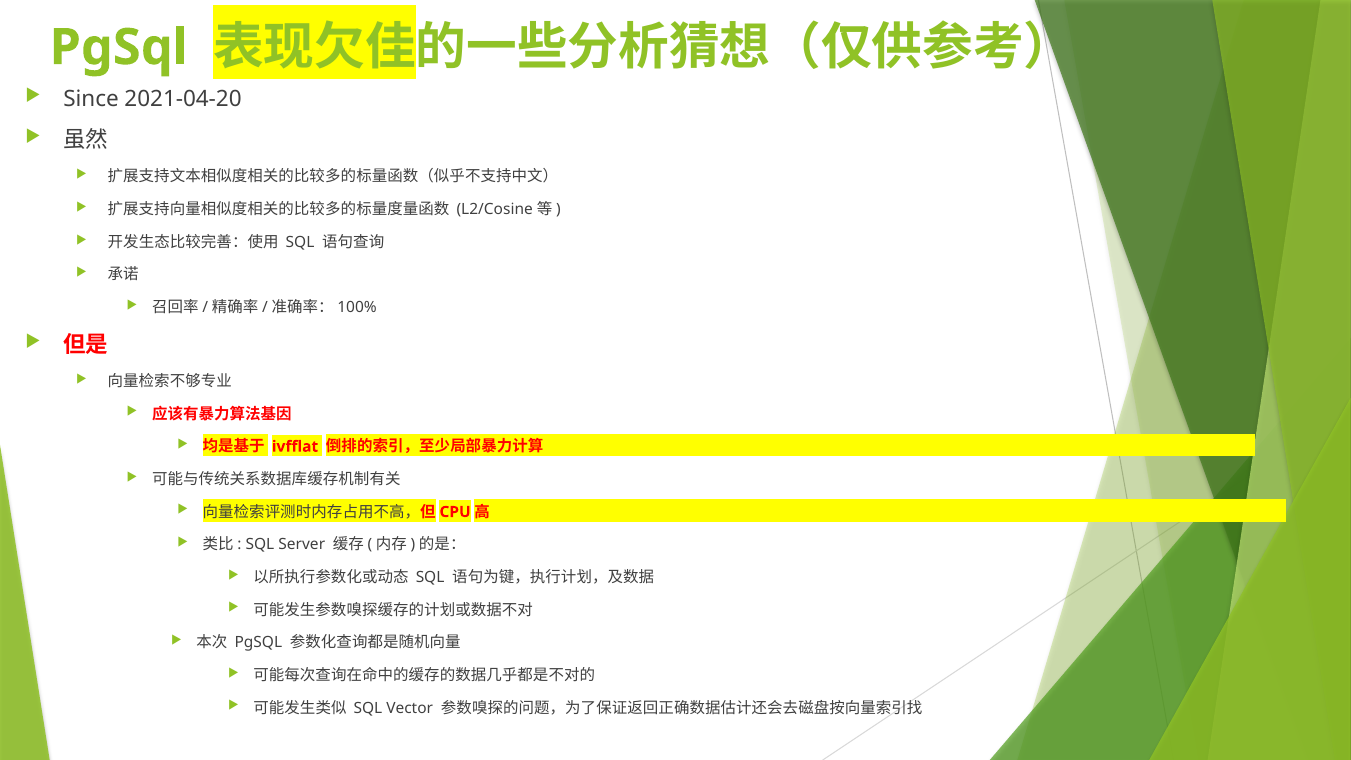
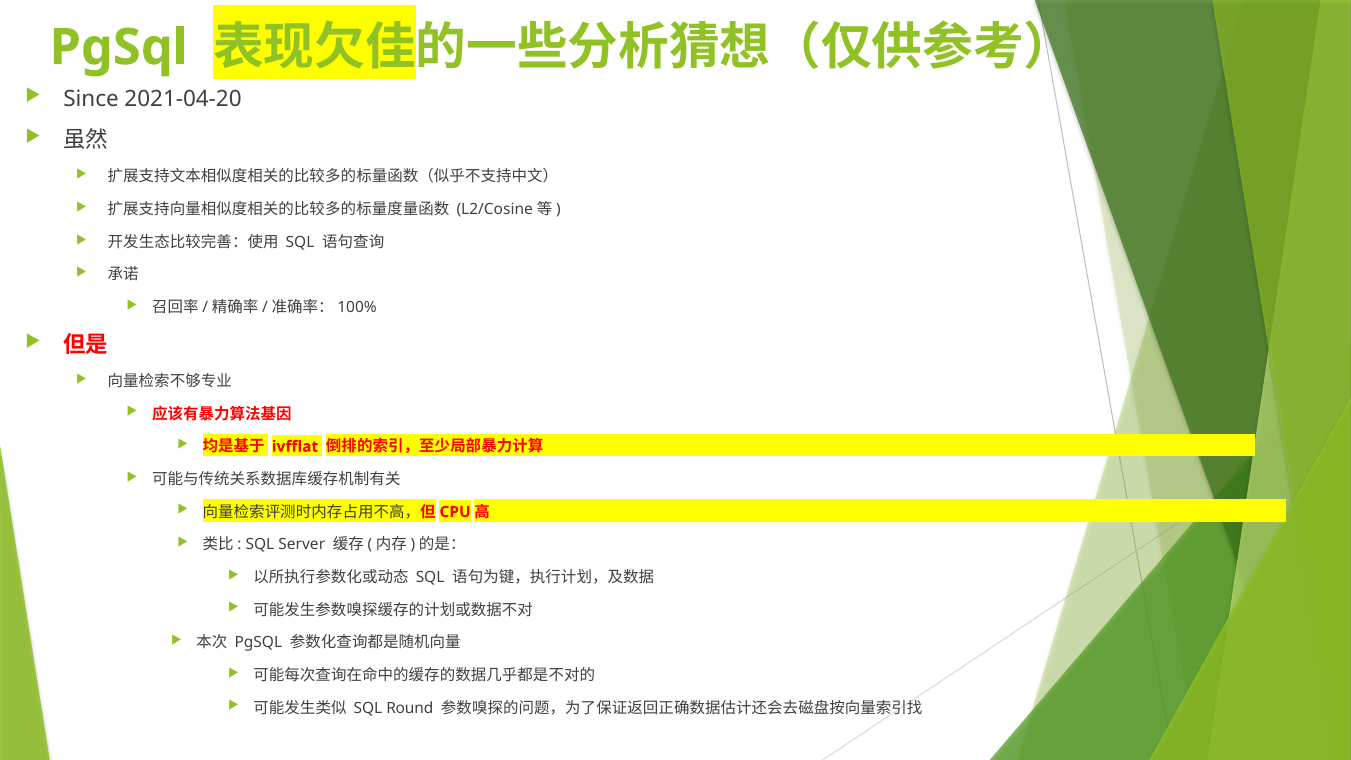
Vector: Vector -> Round
